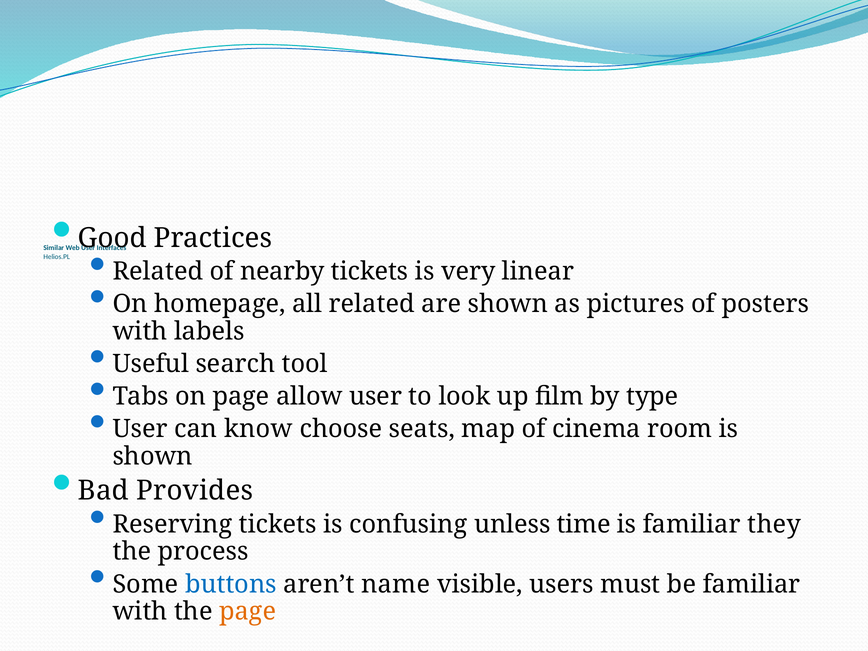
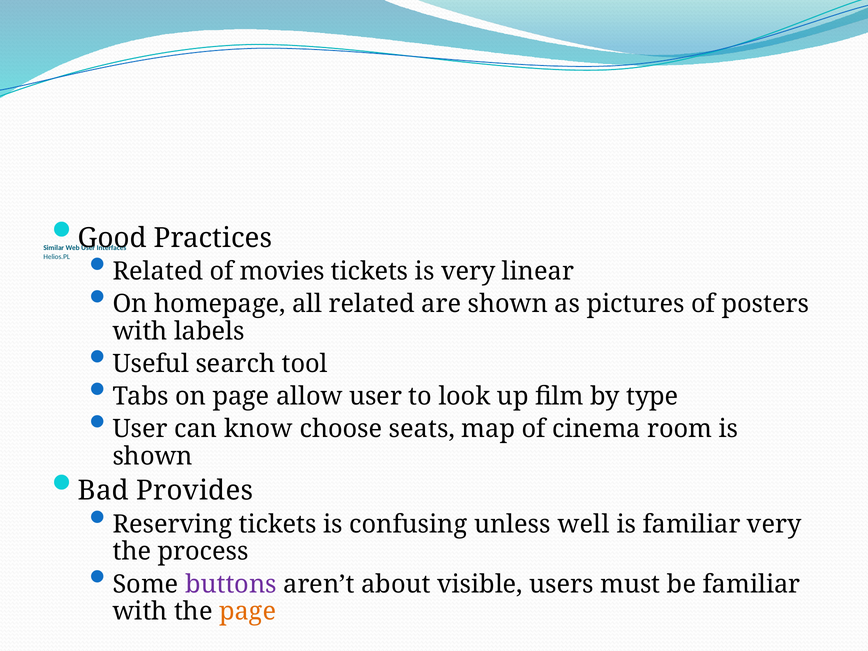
nearby: nearby -> movies
time: time -> well
familiar they: they -> very
buttons colour: blue -> purple
name: name -> about
